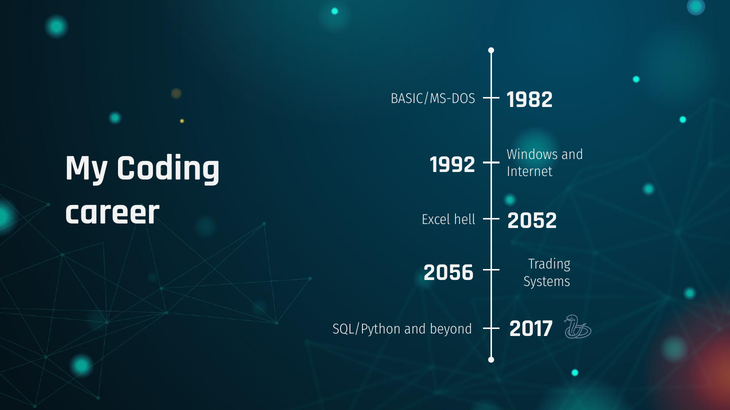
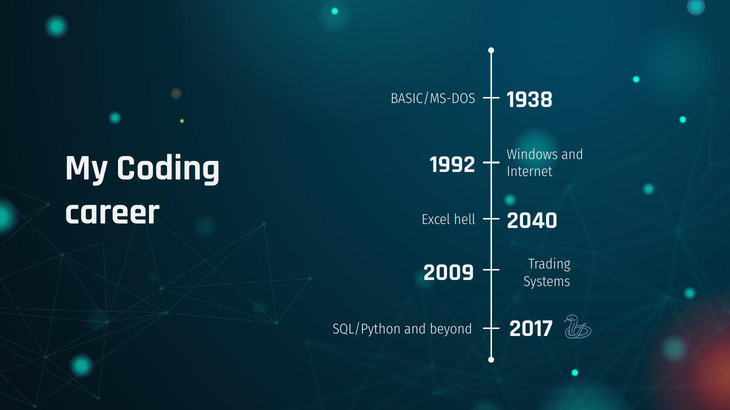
1982: 1982 -> 1938
2052: 2052 -> 2040
2056: 2056 -> 2009
